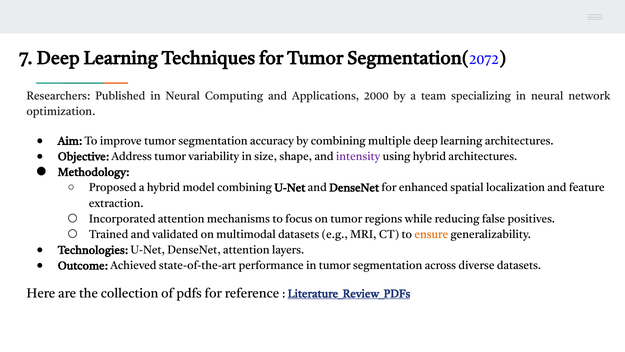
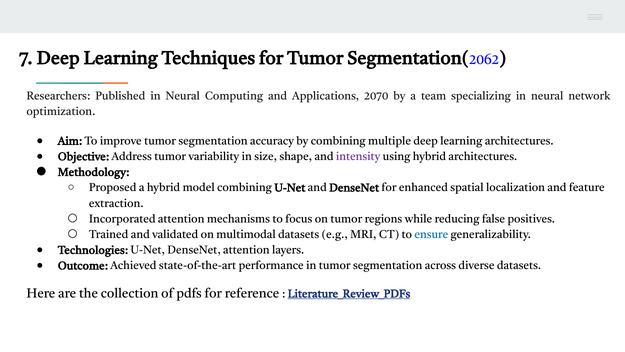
2072: 2072 -> 2062
2000: 2000 -> 2070
ensure colour: orange -> blue
